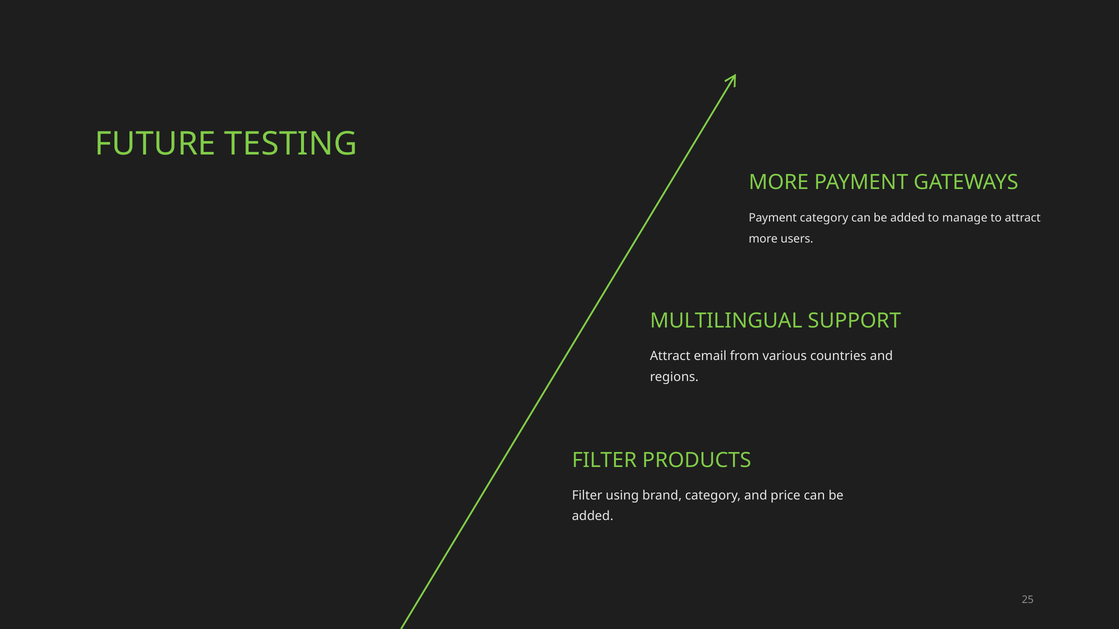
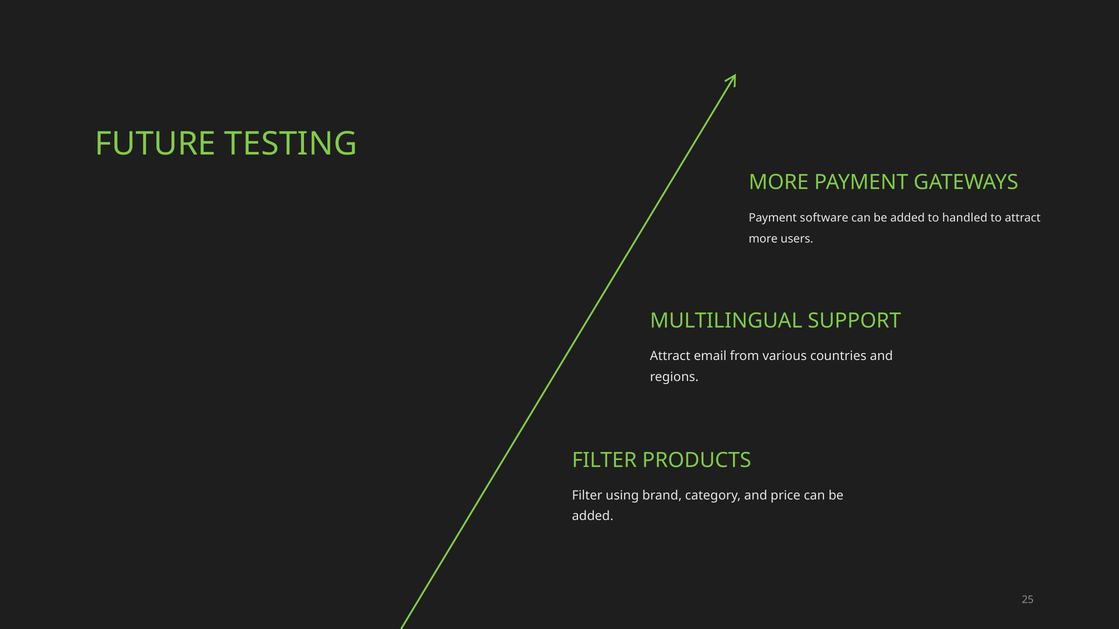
Payment category: category -> software
manage: manage -> handled
